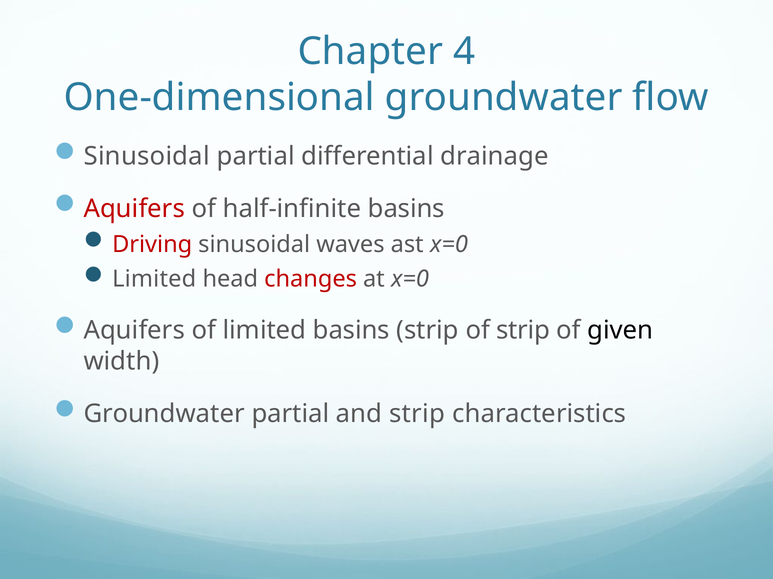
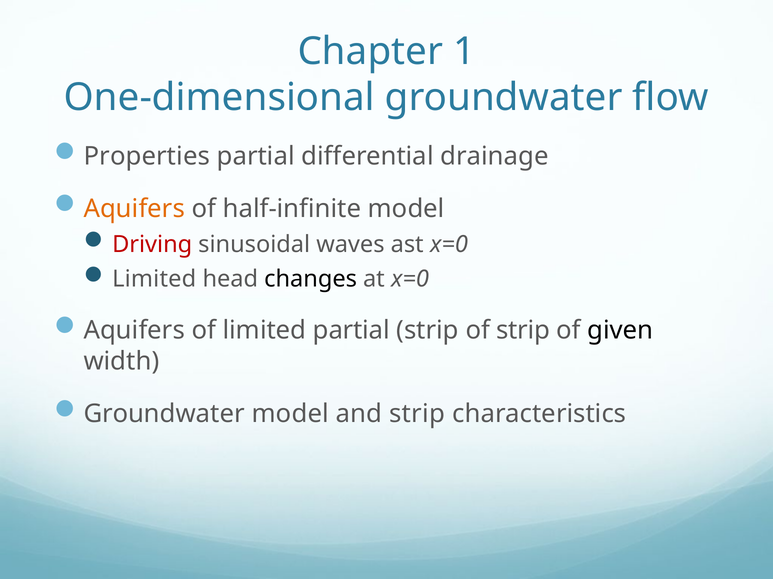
4: 4 -> 1
Sinusoidal at (147, 156): Sinusoidal -> Properties
Aquifers at (134, 209) colour: red -> orange
half-infinite basins: basins -> model
changes colour: red -> black
limited basins: basins -> partial
Groundwater partial: partial -> model
